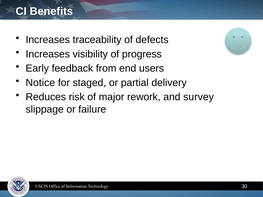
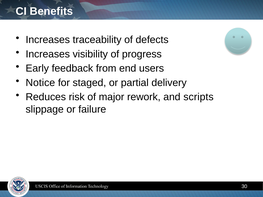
survey: survey -> scripts
